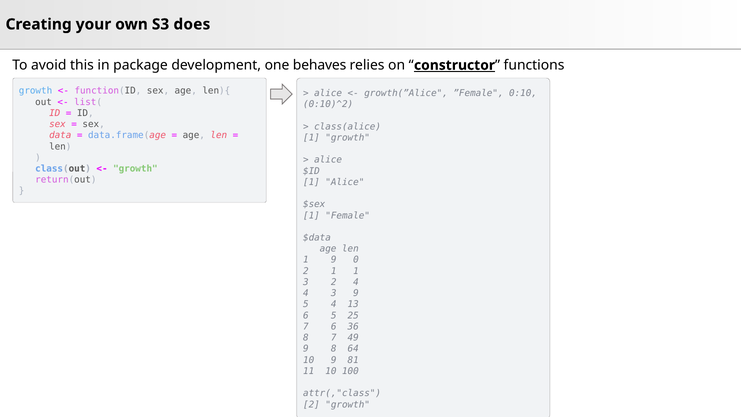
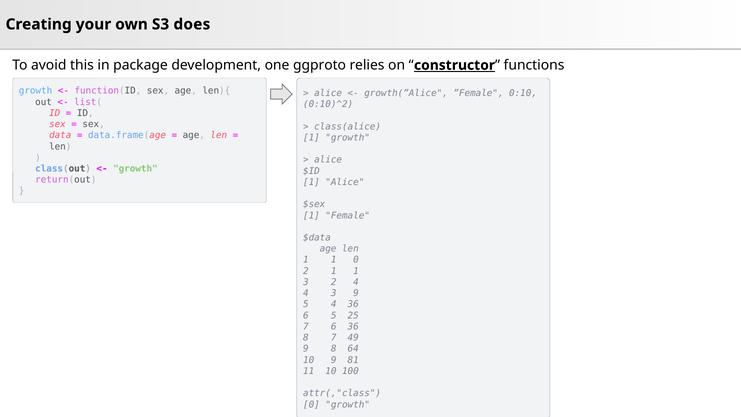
behaves: behaves -> ggproto
9 at (334, 260): 9 -> 1
4 13: 13 -> 36
2 at (311, 404): 2 -> 0
